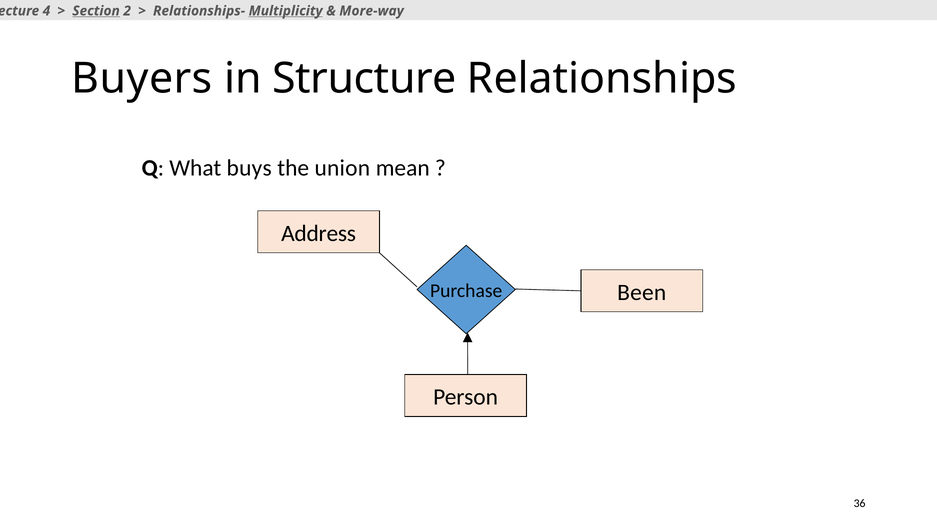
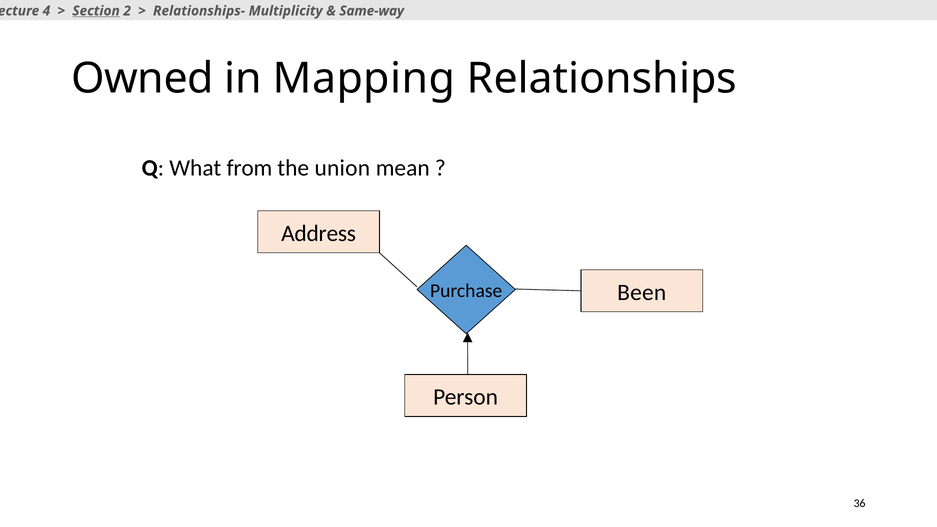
Multiplicity underline: present -> none
More-way: More-way -> Same-way
Buyers: Buyers -> Owned
Structure: Structure -> Mapping
buys: buys -> from
